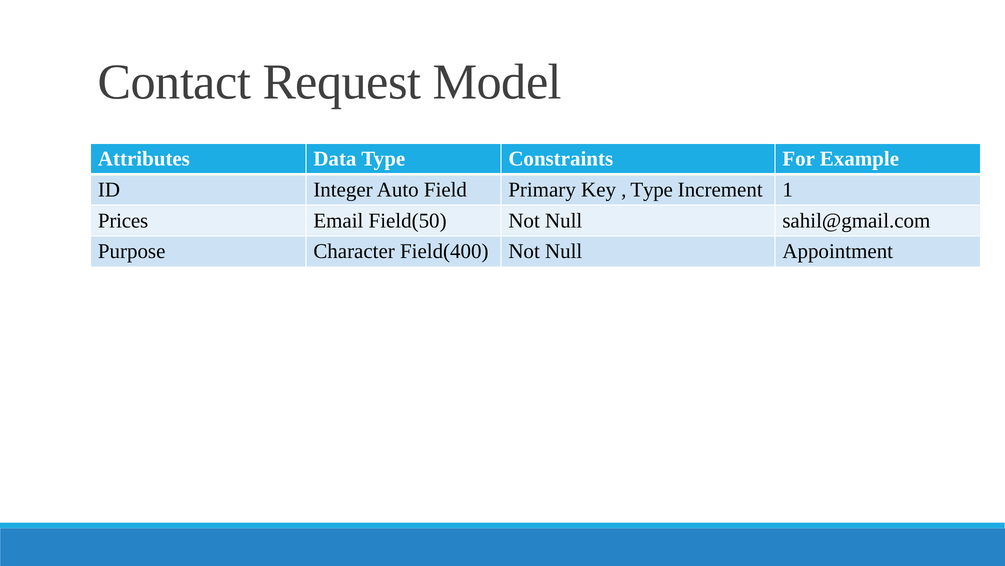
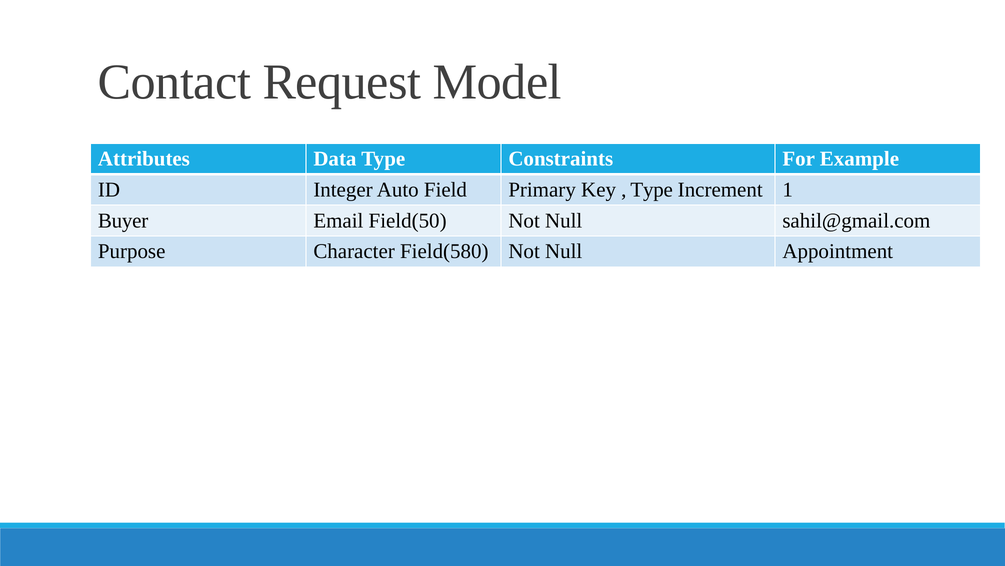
Prices: Prices -> Buyer
Field(400: Field(400 -> Field(580
